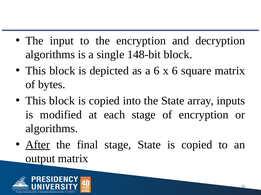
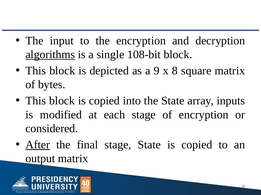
algorithms at (50, 55) underline: none -> present
148-bit: 148-bit -> 108-bit
a 6: 6 -> 9
x 6: 6 -> 8
algorithms at (52, 129): algorithms -> considered
